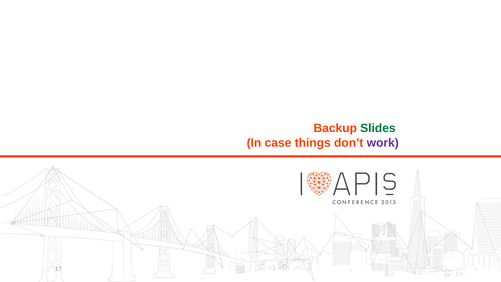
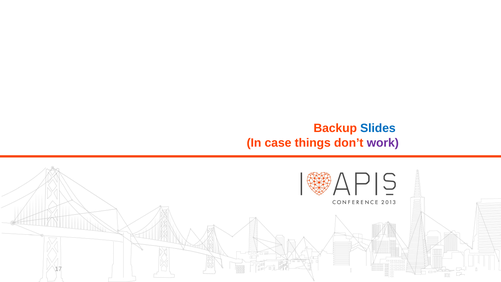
Slides colour: green -> blue
